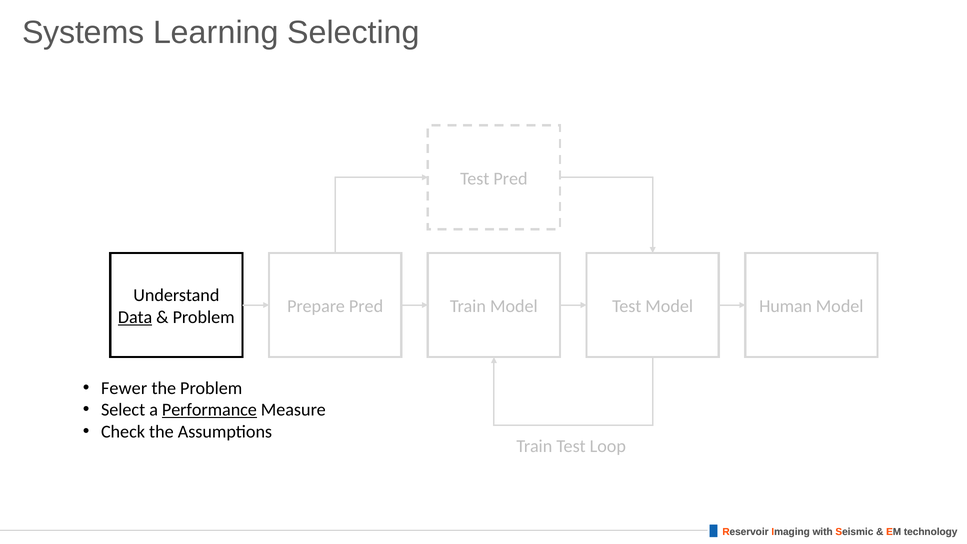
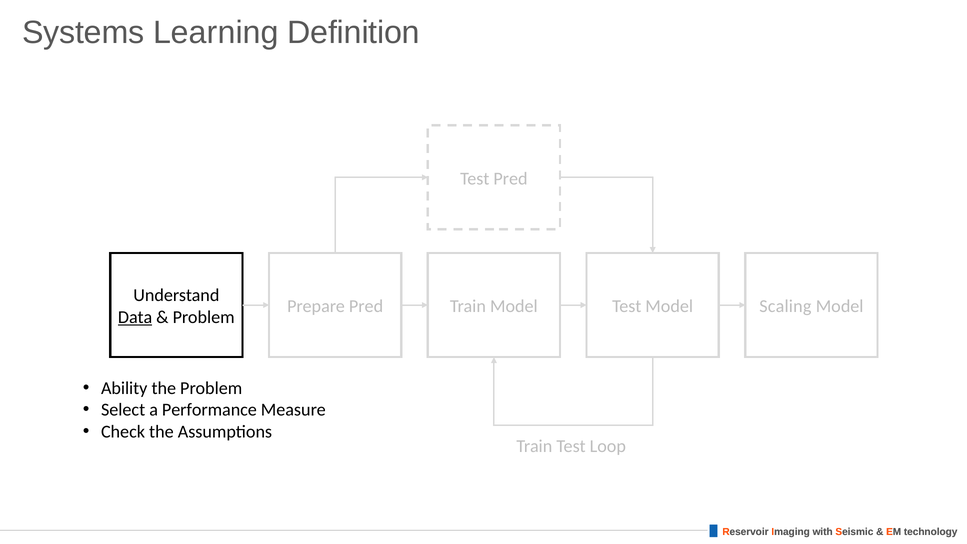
Selecting: Selecting -> Definition
Human: Human -> Scaling
Fewer: Fewer -> Ability
Performance underline: present -> none
